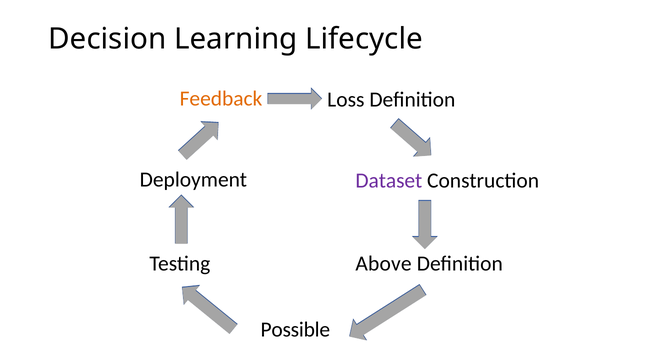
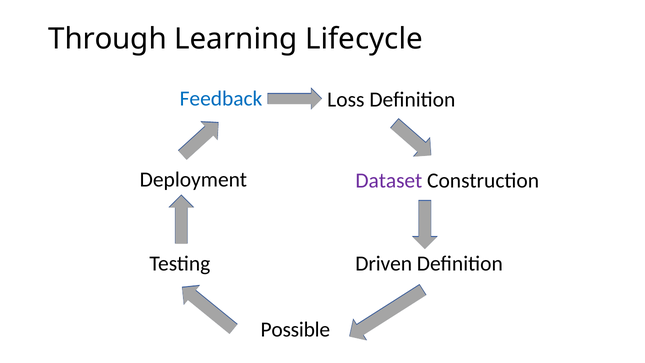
Decision: Decision -> Through
Feedback colour: orange -> blue
Above: Above -> Driven
